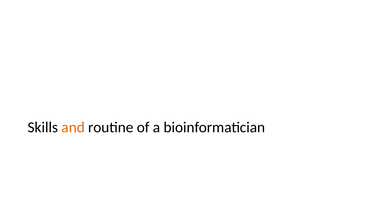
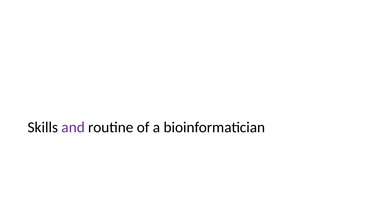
and colour: orange -> purple
